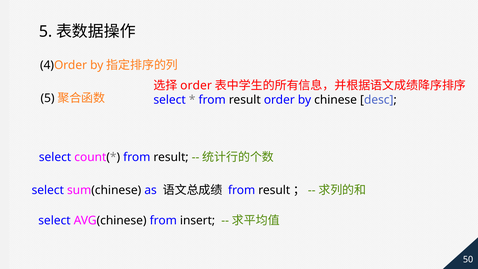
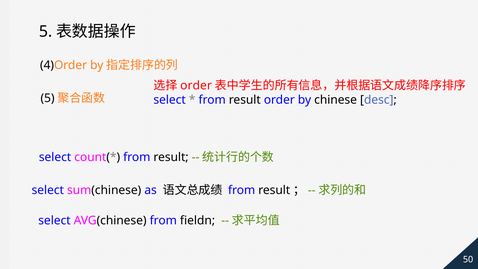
insert: insert -> fieldn
